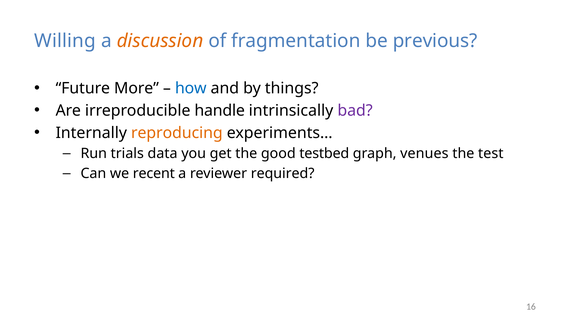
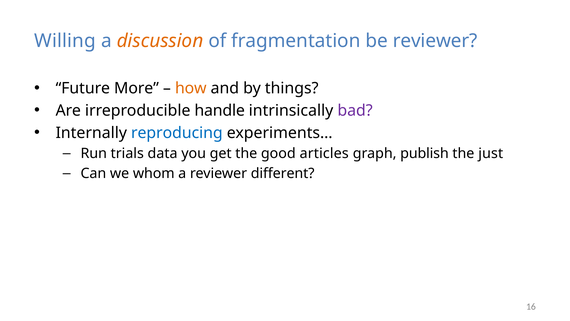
be previous: previous -> reviewer
how colour: blue -> orange
reproducing colour: orange -> blue
testbed: testbed -> articles
venues: venues -> publish
test: test -> just
recent: recent -> whom
required: required -> different
